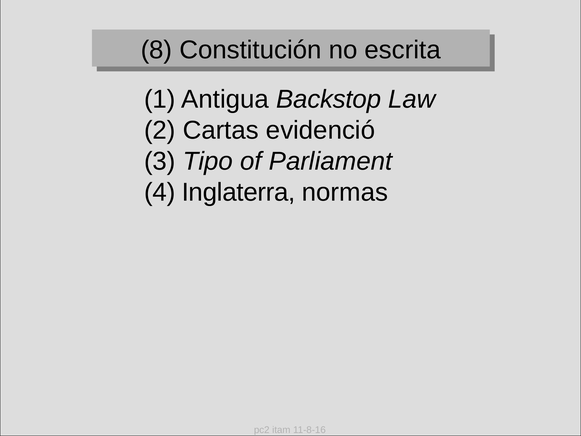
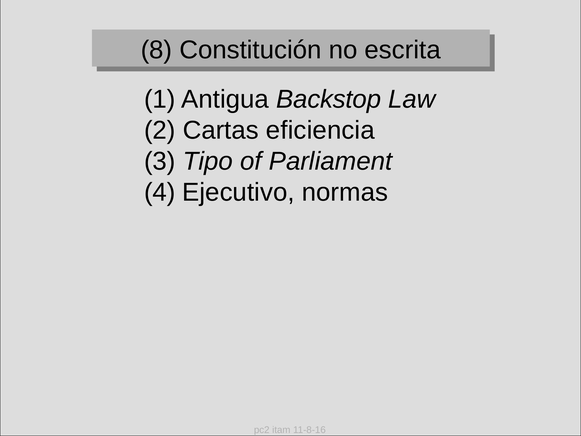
evidenció: evidenció -> eficiencia
Inglaterra: Inglaterra -> Ejecutivo
